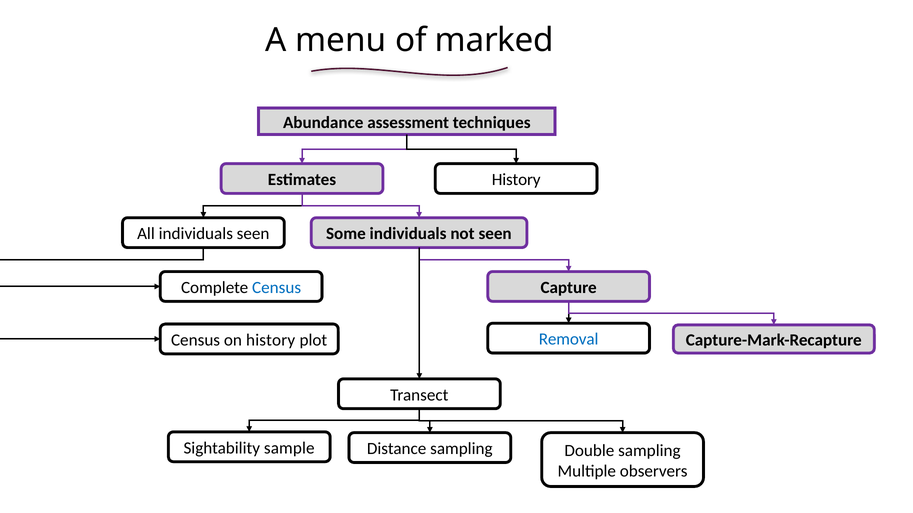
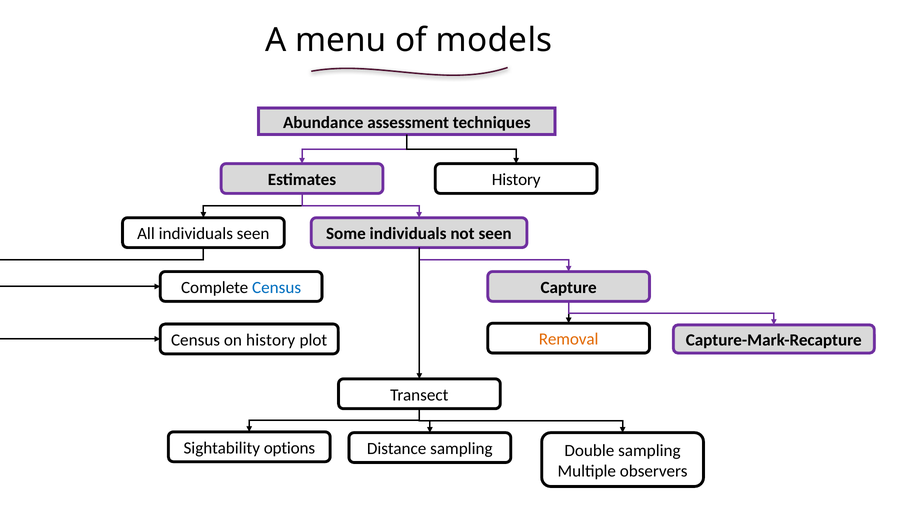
marked: marked -> models
Removal colour: blue -> orange
sample: sample -> options
